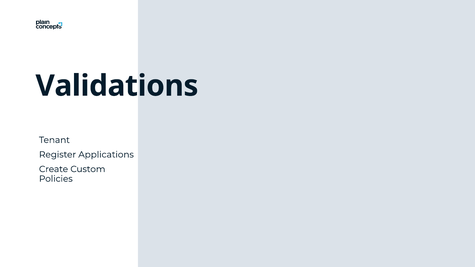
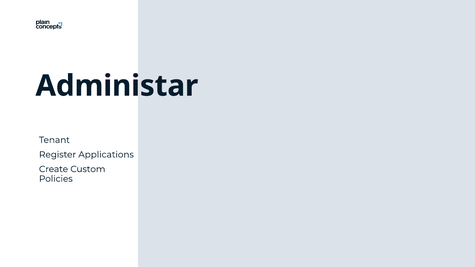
Validations: Validations -> Administar
